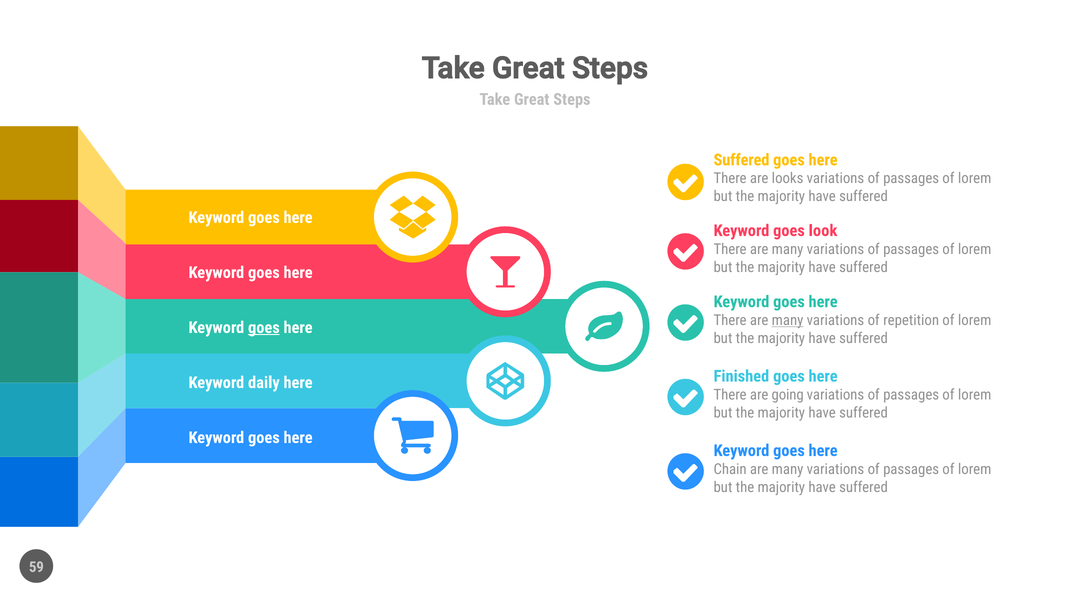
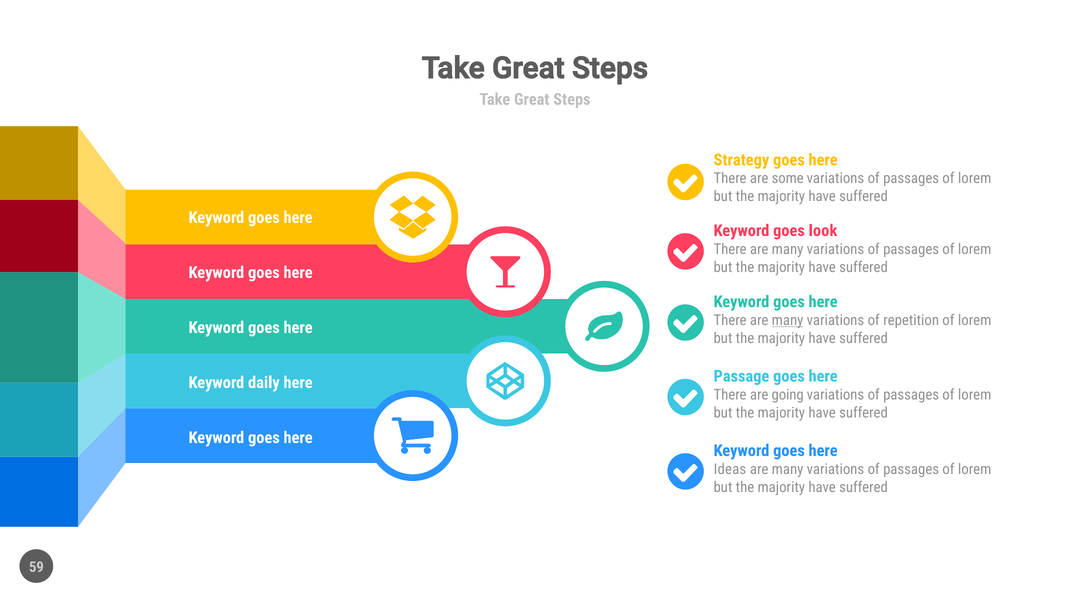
Suffered at (741, 160): Suffered -> Strategy
looks: looks -> some
goes at (264, 328) underline: present -> none
Finished: Finished -> Passage
Chain: Chain -> Ideas
